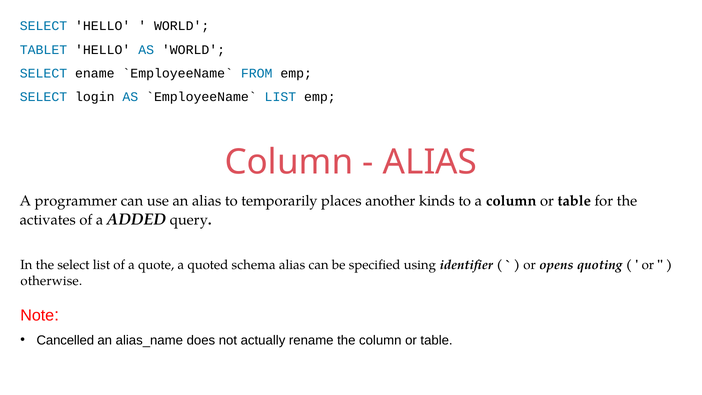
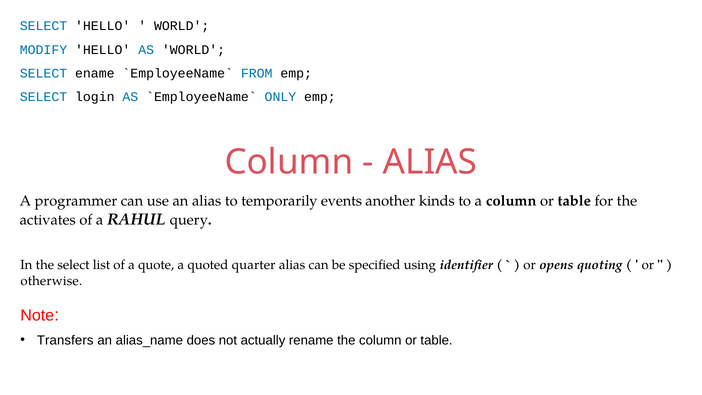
TABLET: TABLET -> MODIFY
LIST at (280, 97): LIST -> ONLY
places: places -> events
ADDED: ADDED -> RAHUL
schema: schema -> quarter
Cancelled: Cancelled -> Transfers
